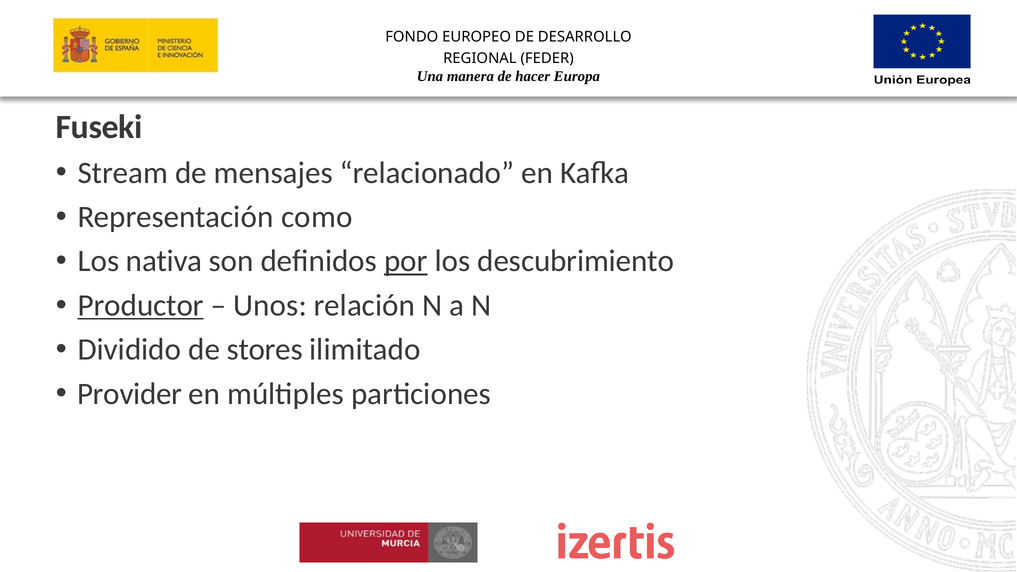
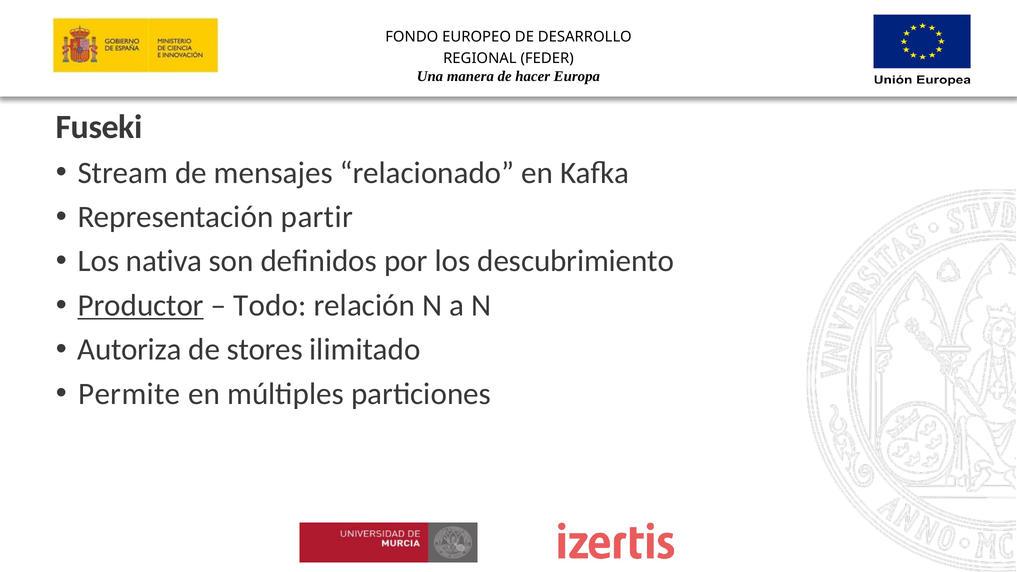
como: como -> partir
por underline: present -> none
Unos: Unos -> Todo
Dividido: Dividido -> Autoriza
Provider: Provider -> Permite
